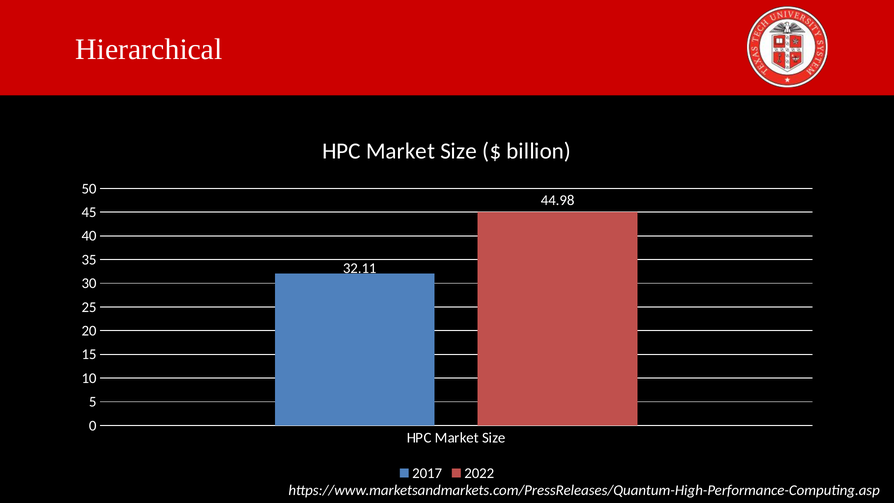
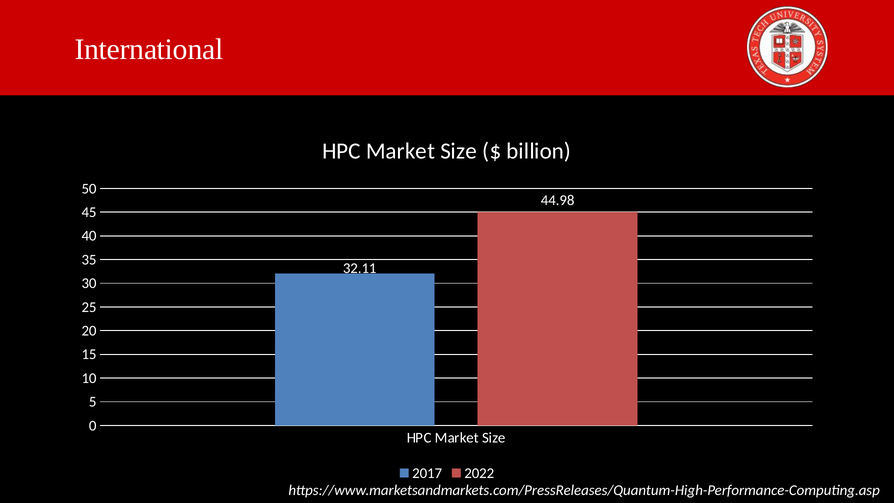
Hierarchical: Hierarchical -> International
